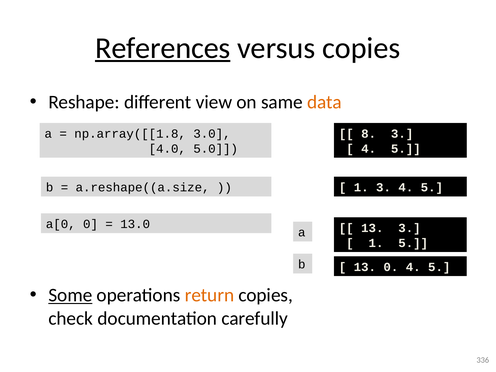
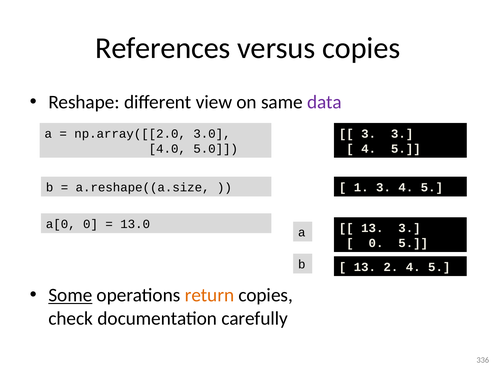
References underline: present -> none
data colour: orange -> purple
np.array([[1.8: np.array([[1.8 -> np.array([[2.0
8 at (369, 134): 8 -> 3
1 at (376, 243): 1 -> 0
13 0: 0 -> 2
